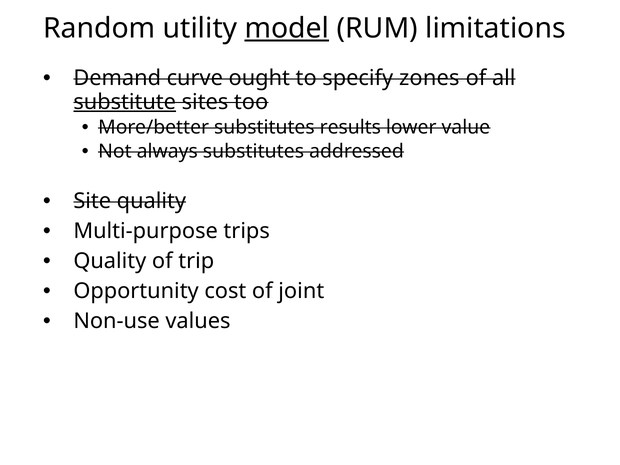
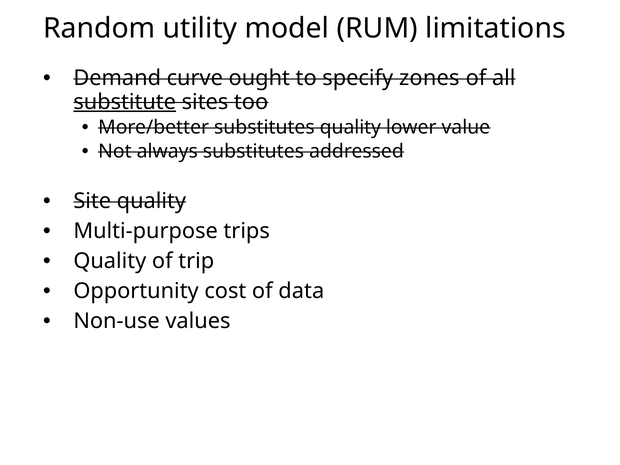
model underline: present -> none
substitutes results: results -> quality
joint: joint -> data
